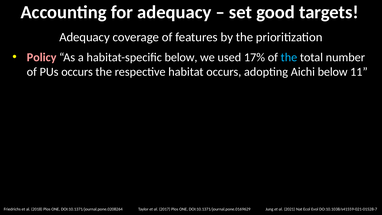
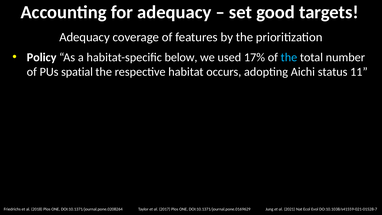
Policy colour: pink -> white
PUs occurs: occurs -> spatial
Aichi below: below -> status
